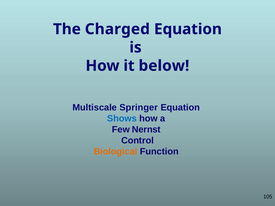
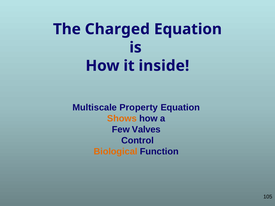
below: below -> inside
Springer: Springer -> Property
Shows colour: blue -> orange
Nernst: Nernst -> Valves
